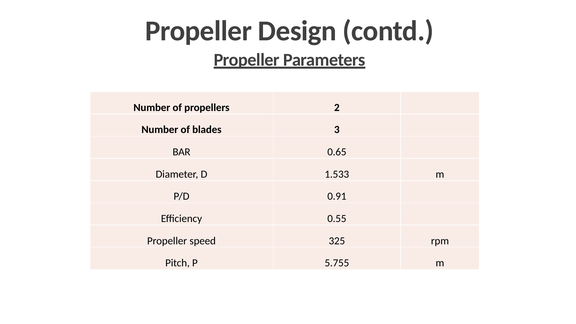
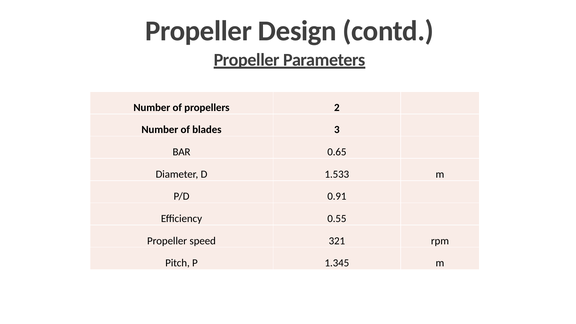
325: 325 -> 321
5.755: 5.755 -> 1.345
